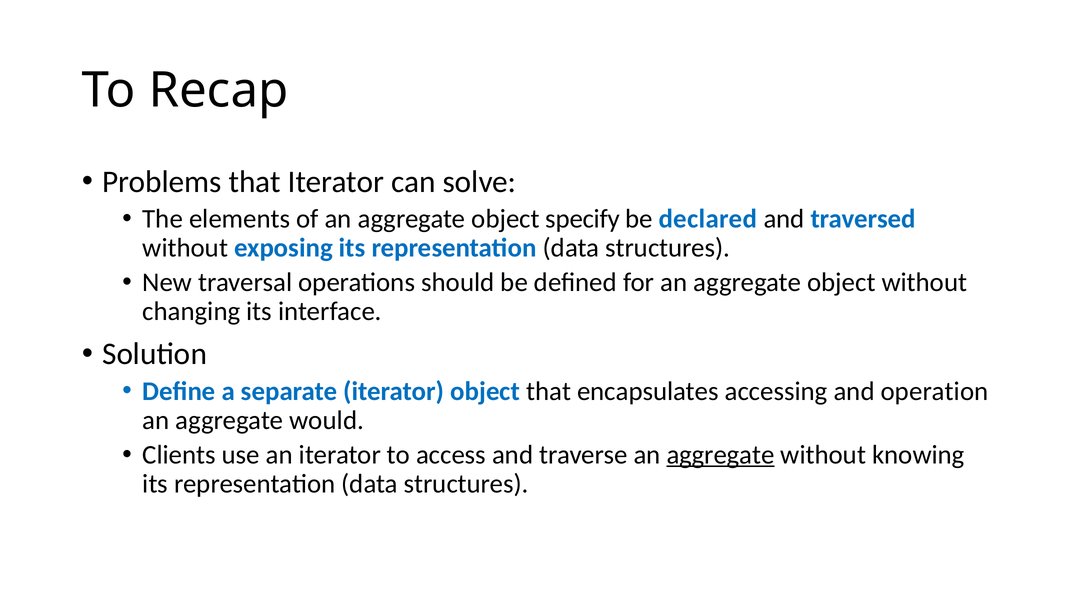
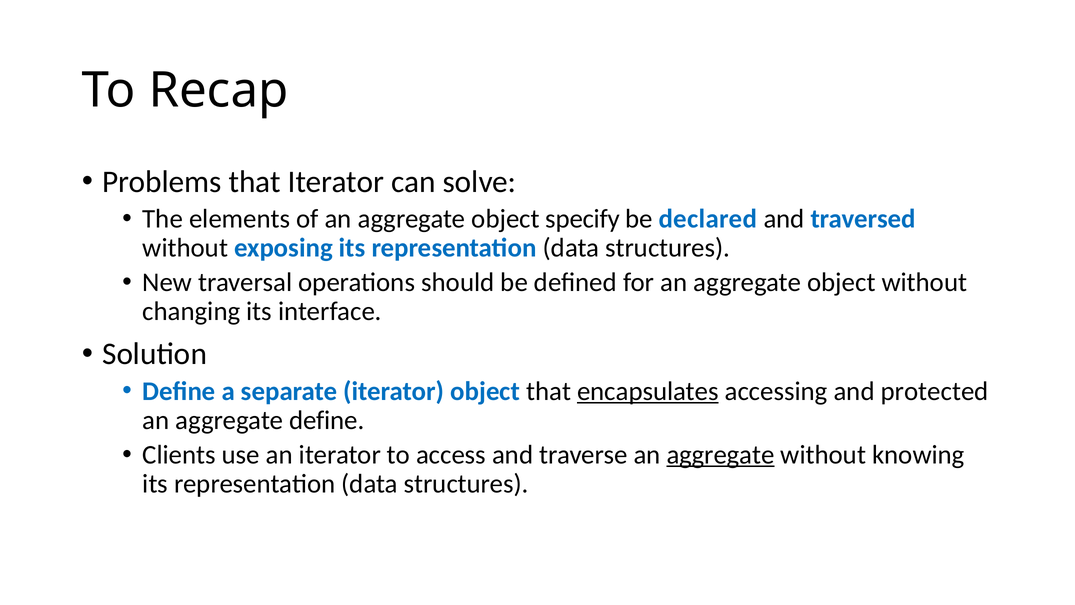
encapsulates underline: none -> present
operation: operation -> protected
aggregate would: would -> define
